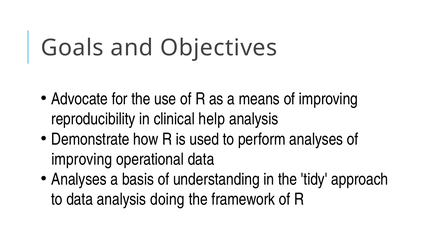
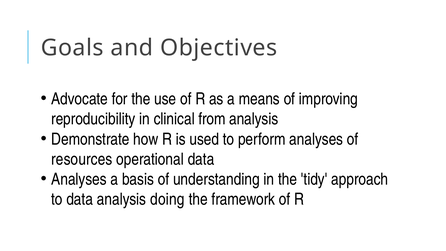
help: help -> from
improving at (82, 159): improving -> resources
